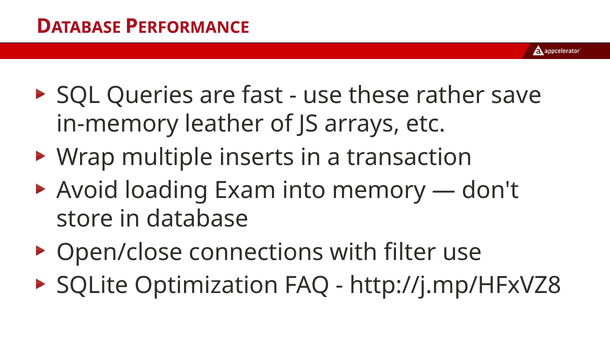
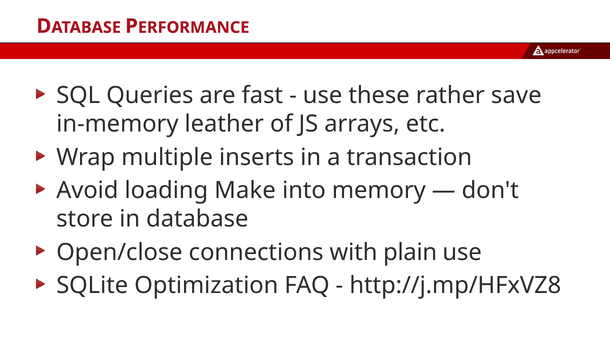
Exam: Exam -> Make
filter: filter -> plain
